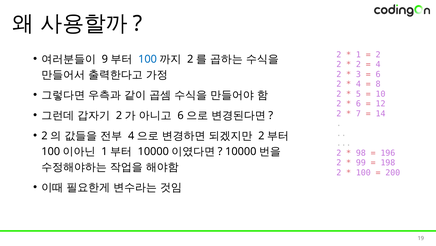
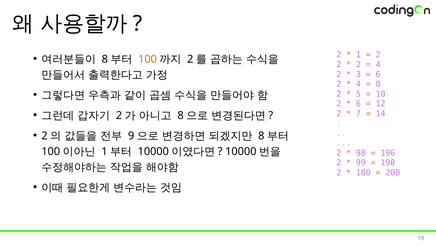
9 at (105, 59): 9 -> 8
100 at (148, 59) colour: blue -> orange
6 at (181, 115): 6 -> 8
4 at (131, 135): 4 -> 9
2 at (261, 135): 2 -> 8
